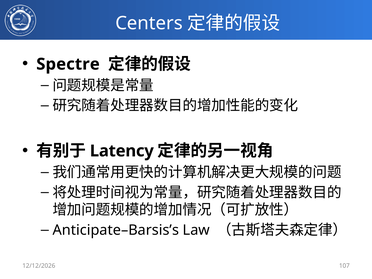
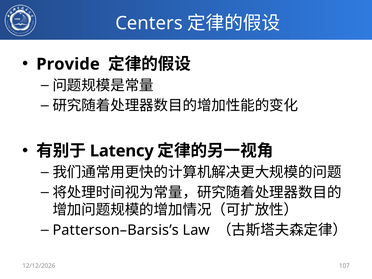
Spectre: Spectre -> Provide
Anticipate–Barsis’s: Anticipate–Barsis’s -> Patterson–Barsis’s
